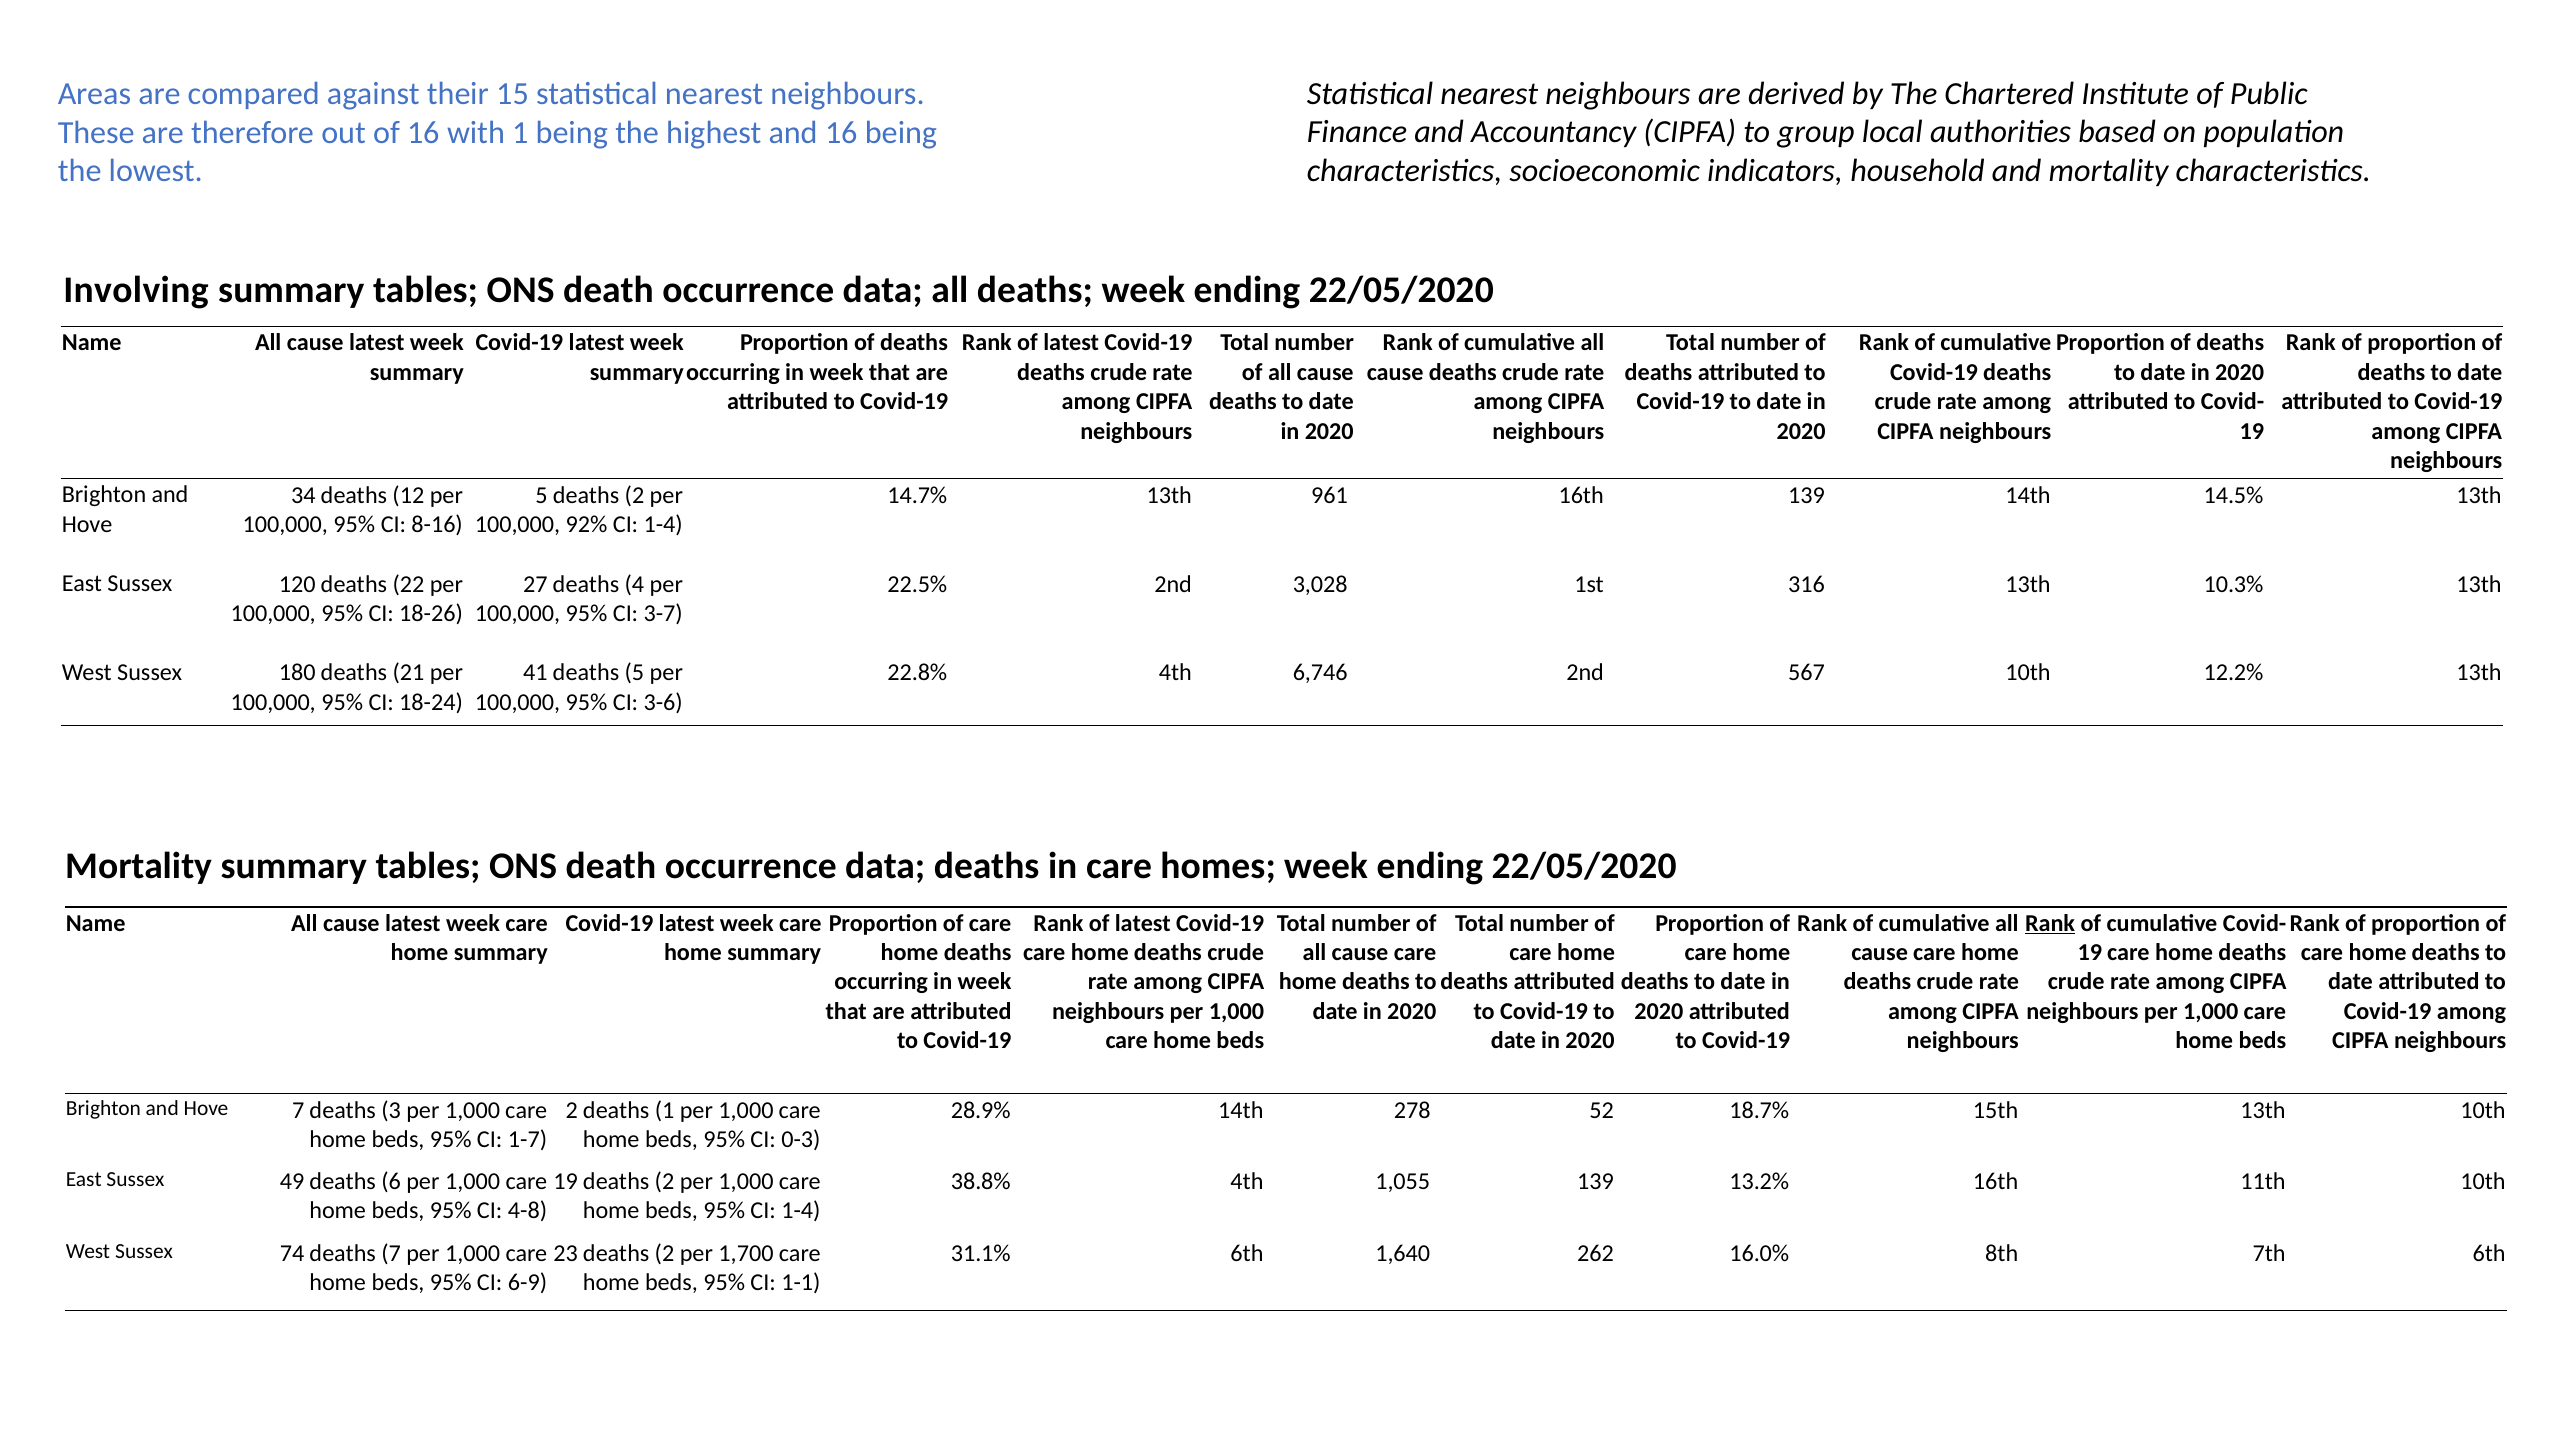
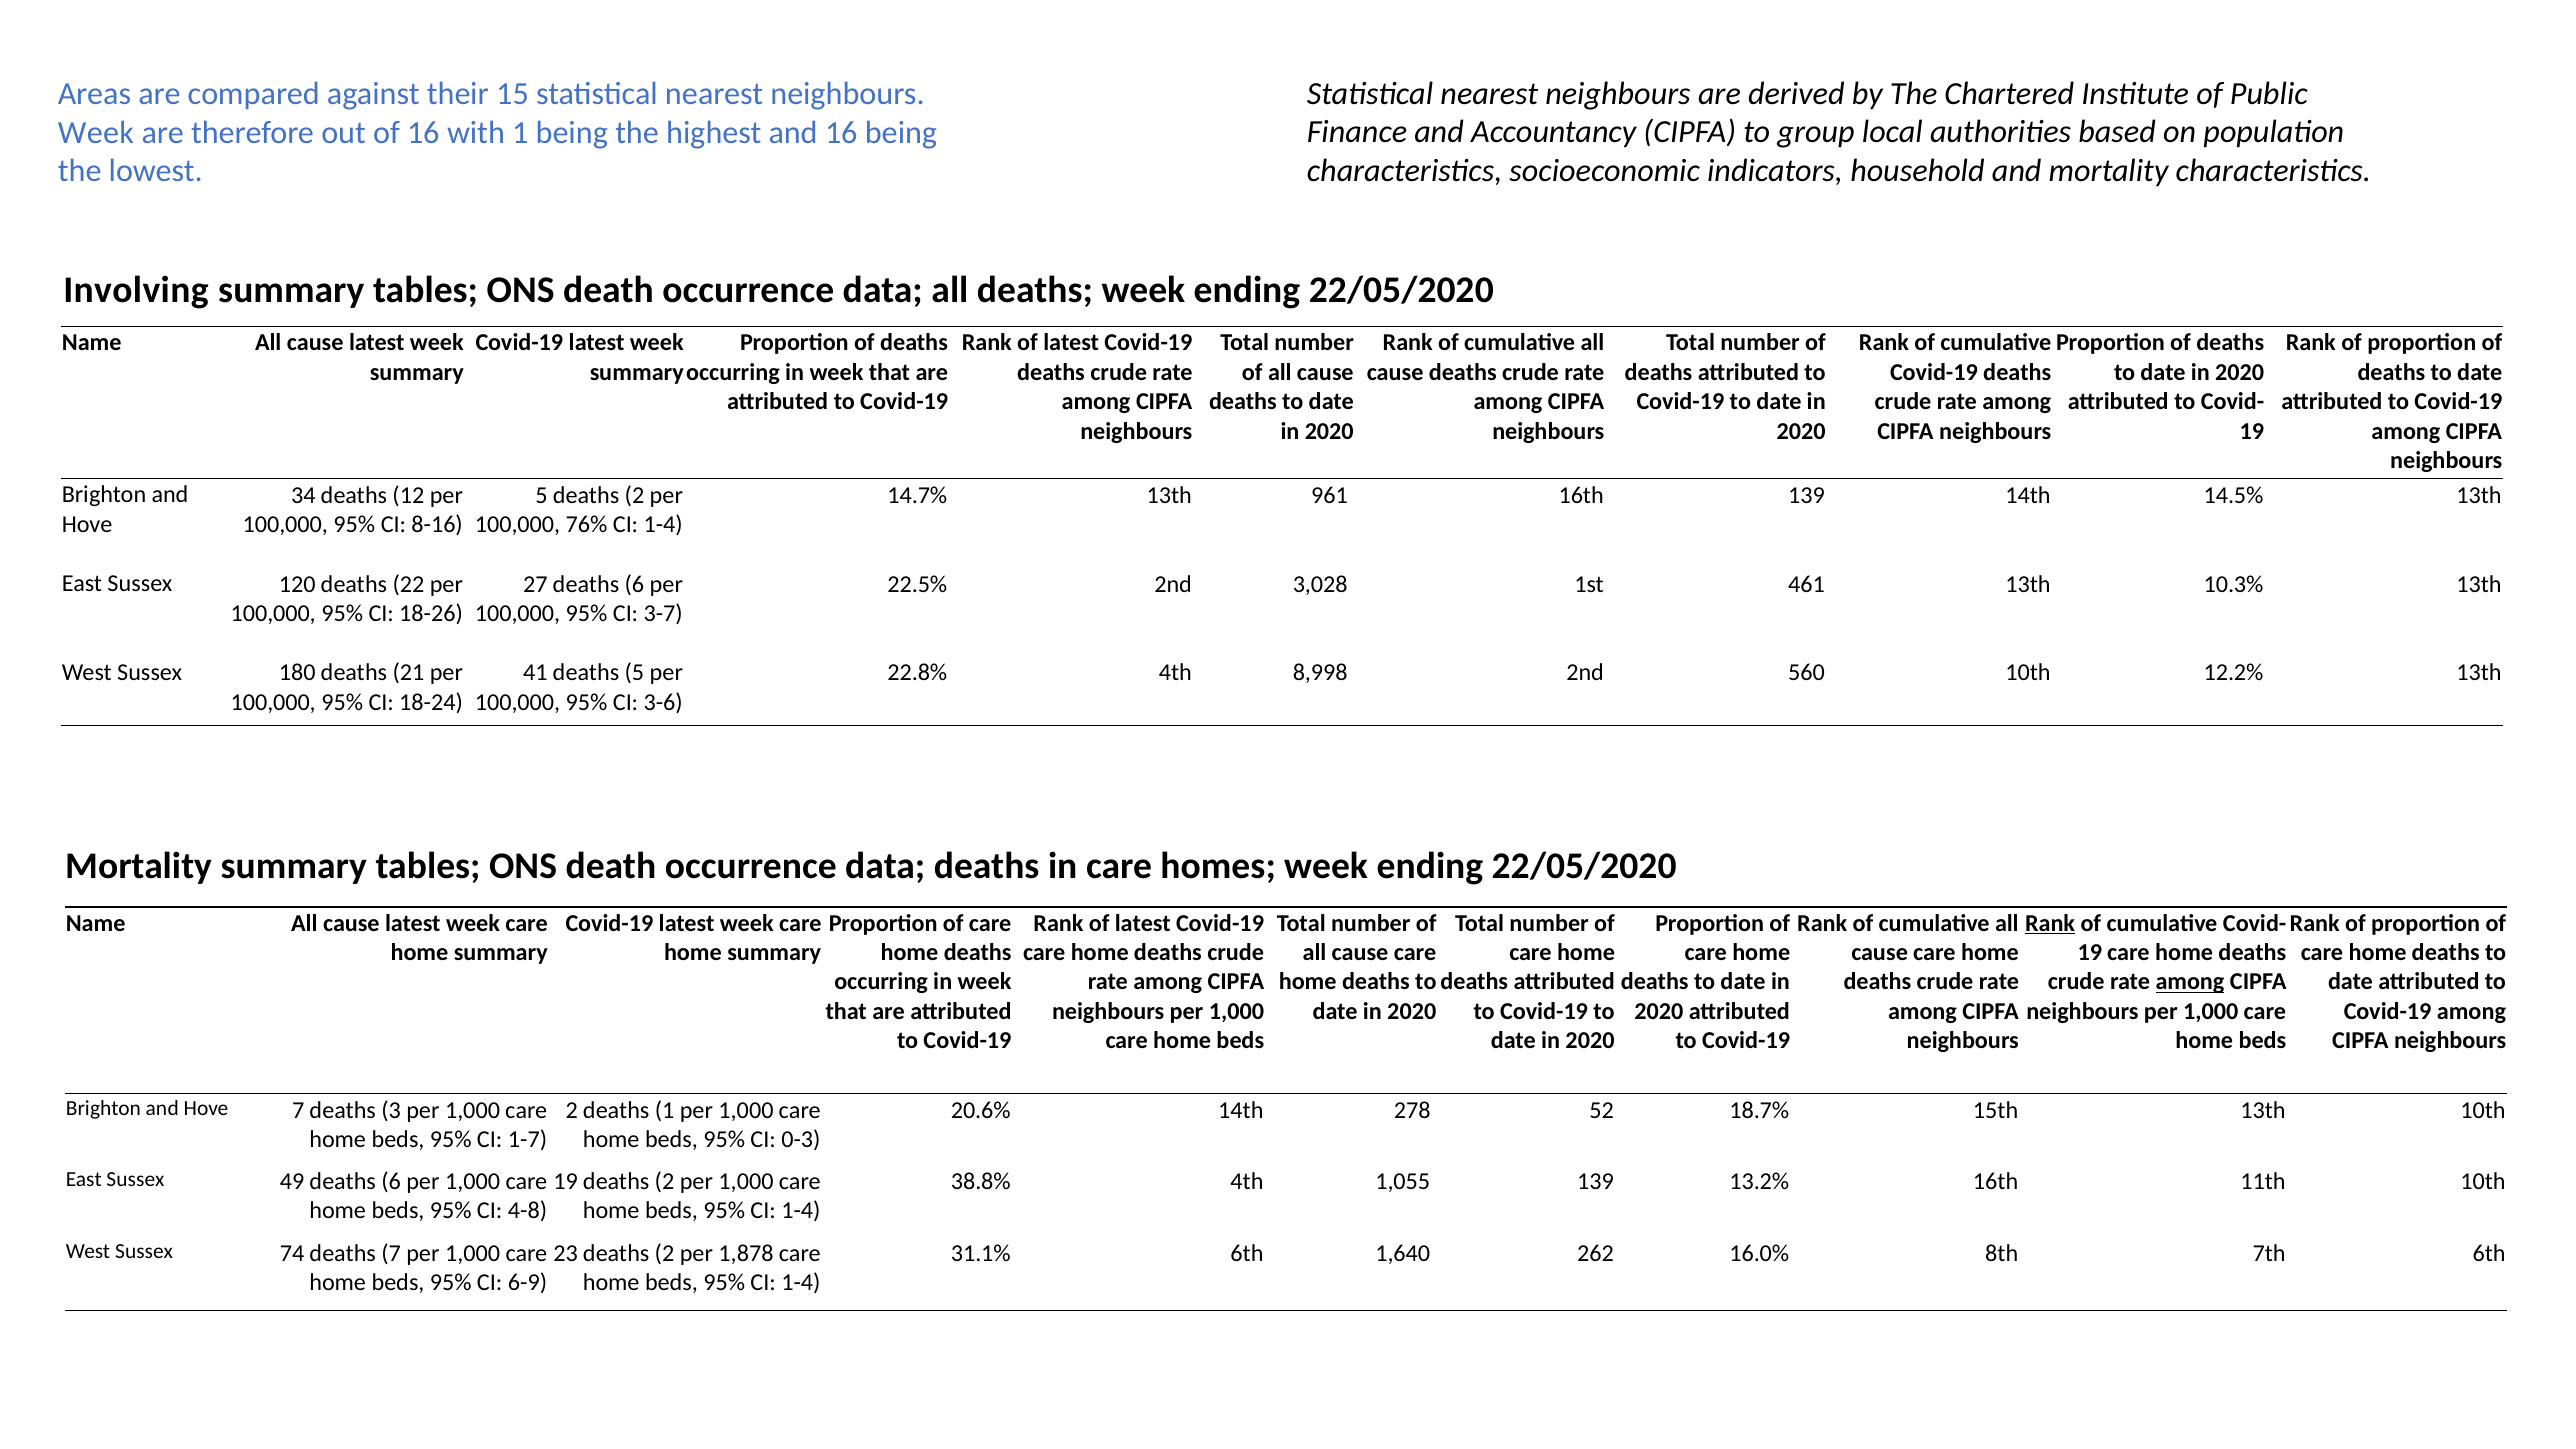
These at (96, 132): These -> Week
92%: 92% -> 76%
27 deaths 4: 4 -> 6
316: 316 -> 461
6,746: 6,746 -> 8,998
567: 567 -> 560
among at (2190, 982) underline: none -> present
28.9%: 28.9% -> 20.6%
1,700: 1,700 -> 1,878
1-1 at (801, 1283): 1-1 -> 1-4
